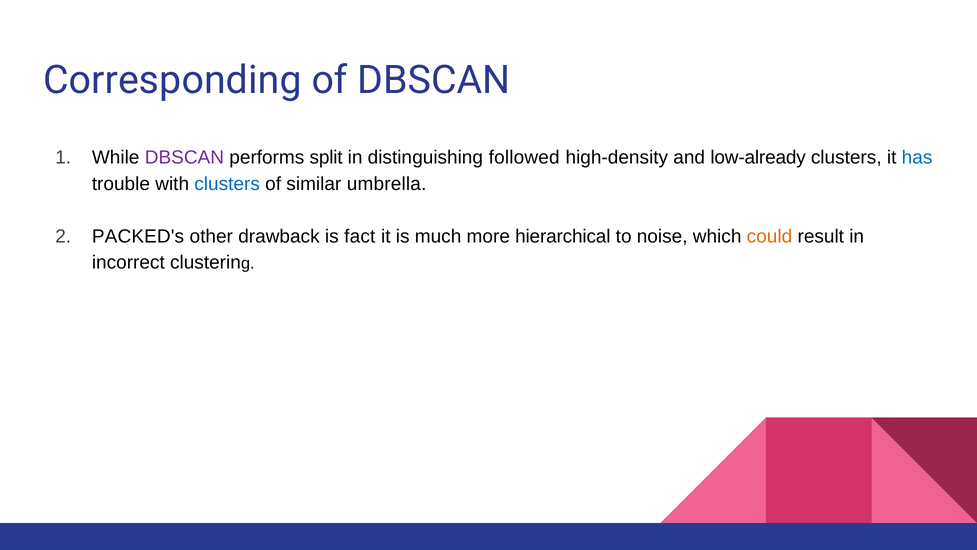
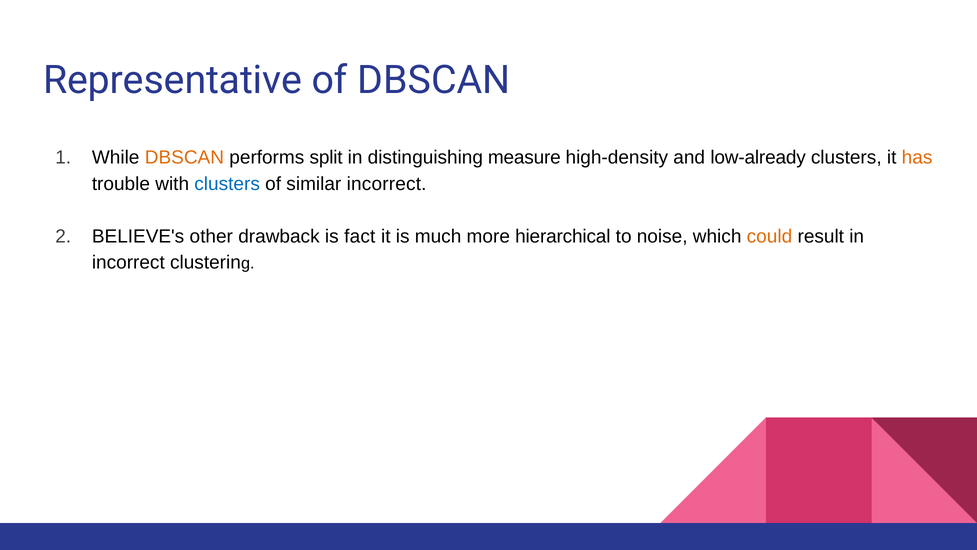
Corresponding: Corresponding -> Representative
DBSCAN at (184, 157) colour: purple -> orange
followed: followed -> measure
has colour: blue -> orange
similar umbrella: umbrella -> incorrect
PACKED's: PACKED's -> BELIEVE's
